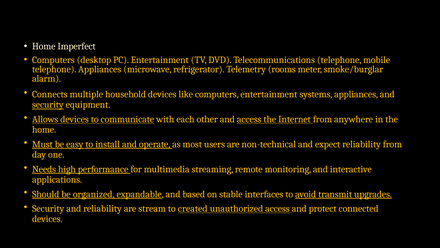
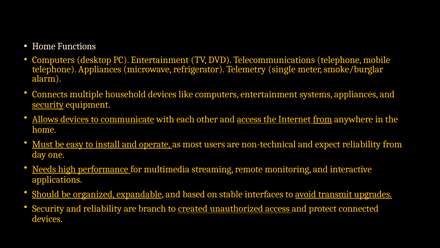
Imperfect: Imperfect -> Functions
rooms: rooms -> single
from at (323, 119) underline: none -> present
stream: stream -> branch
